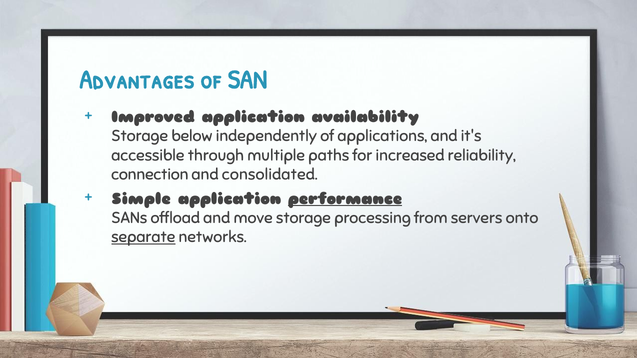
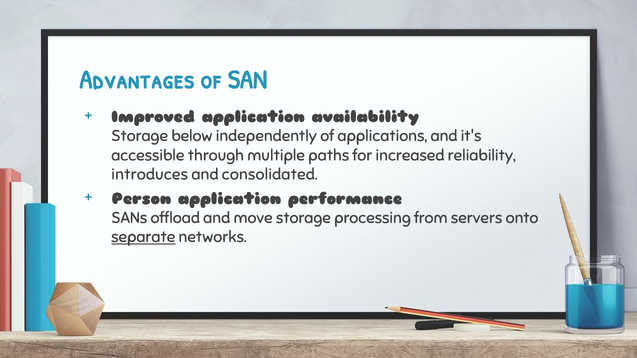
connection: connection -> introduces
Simple: Simple -> Person
performance underline: present -> none
